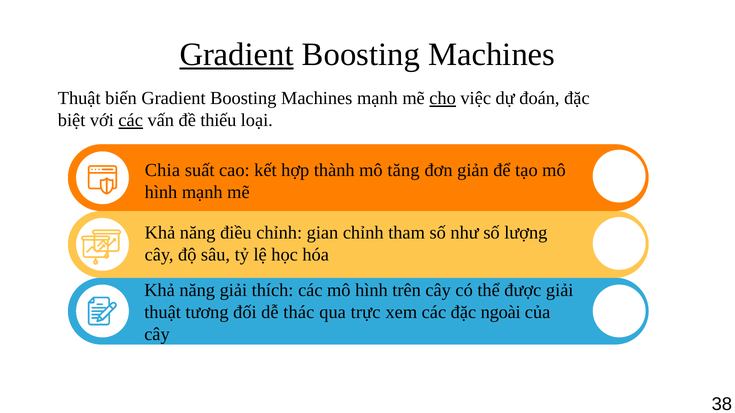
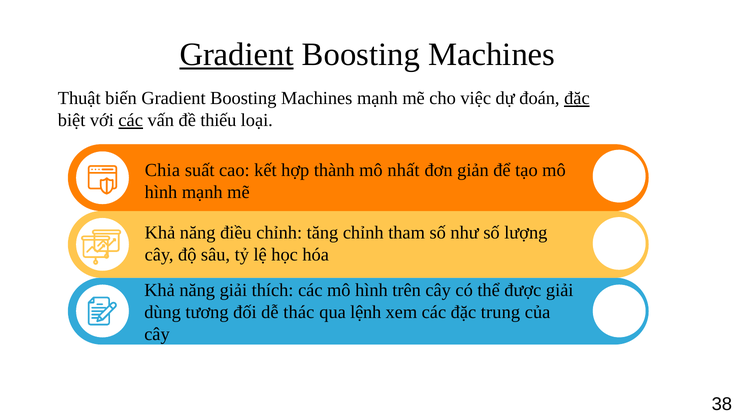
cho underline: present -> none
đặc at (577, 98) underline: none -> present
tăng: tăng -> nhất
gian: gian -> tăng
thuật at (163, 313): thuật -> dùng
trực: trực -> lệnh
ngoài: ngoài -> trung
